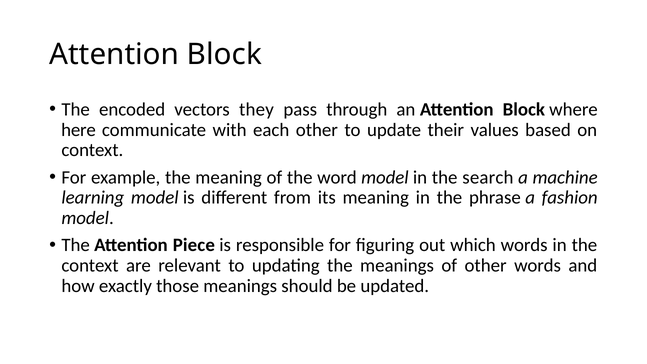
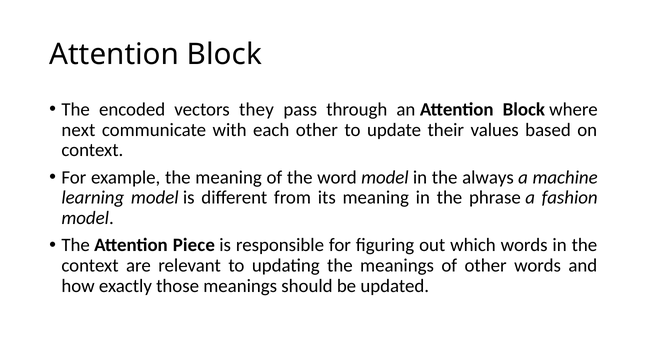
here: here -> next
search: search -> always
